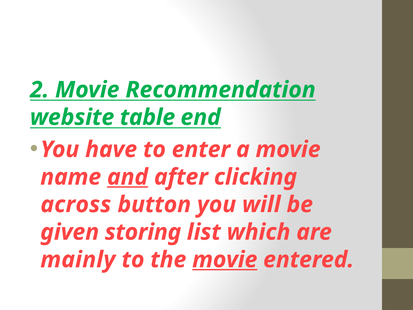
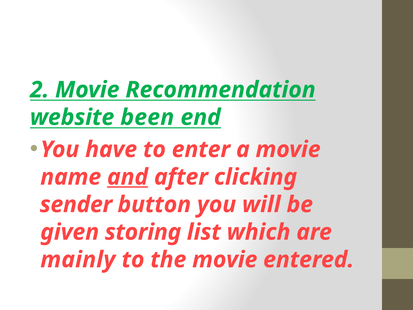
table: table -> been
across: across -> sender
movie at (225, 259) underline: present -> none
